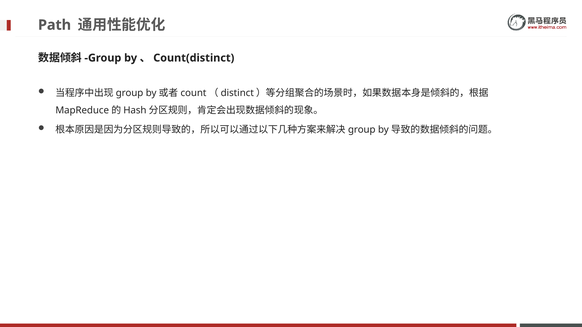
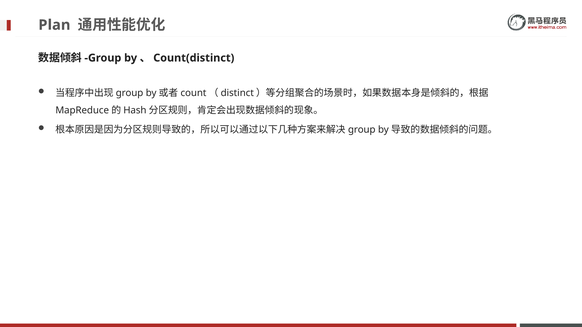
Path: Path -> Plan
